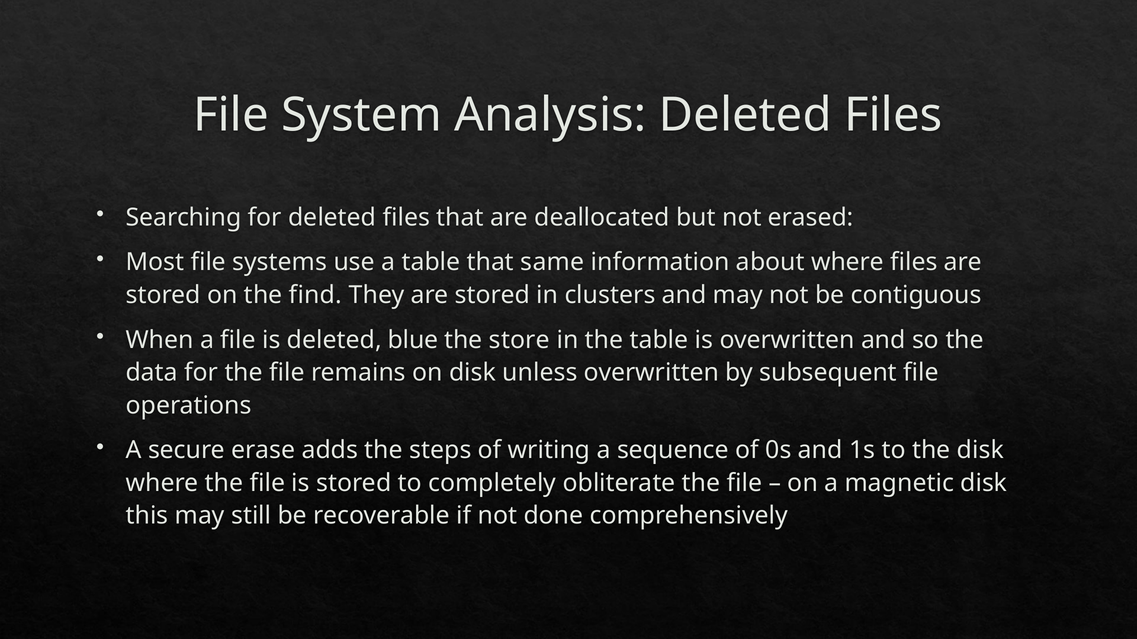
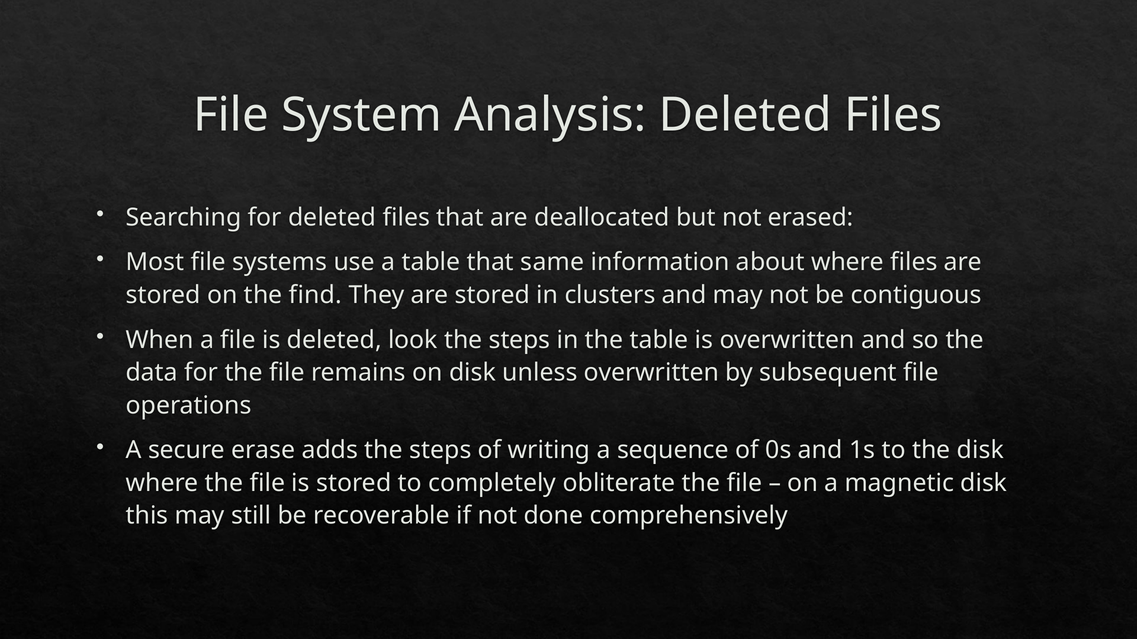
blue: blue -> look
store at (519, 340): store -> steps
